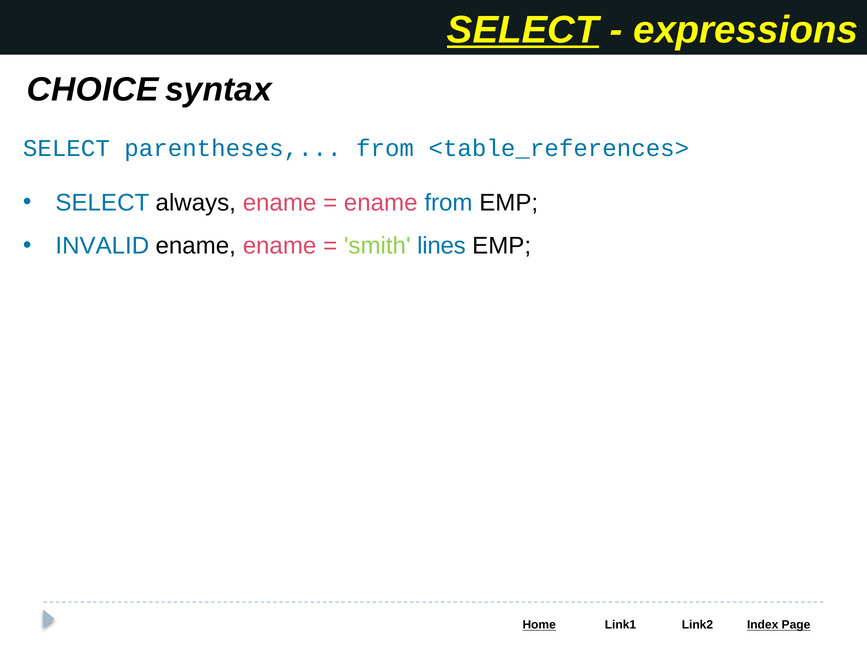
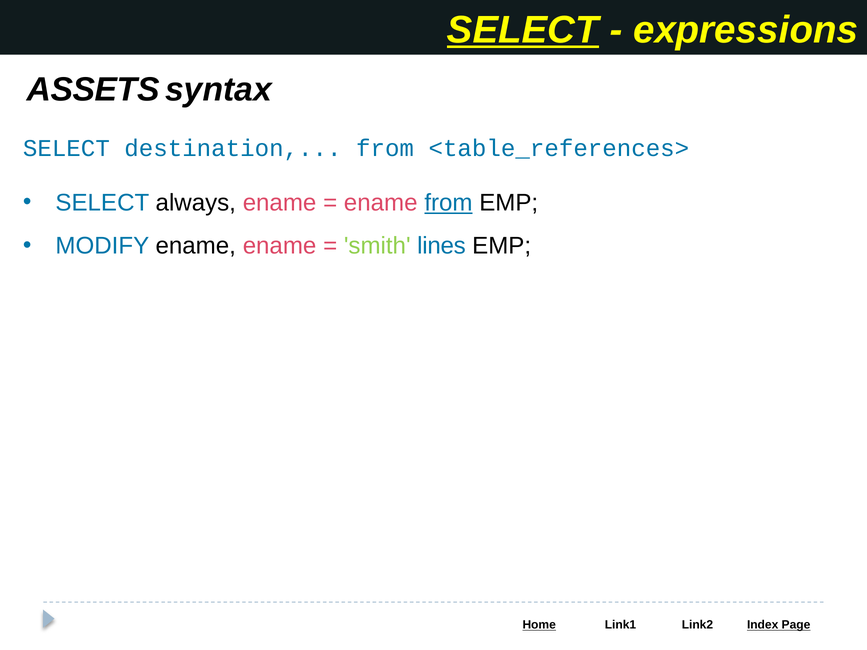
CHOICE: CHOICE -> ASSETS
parentheses: parentheses -> destination
from at (448, 203) underline: none -> present
INVALID: INVALID -> MODIFY
